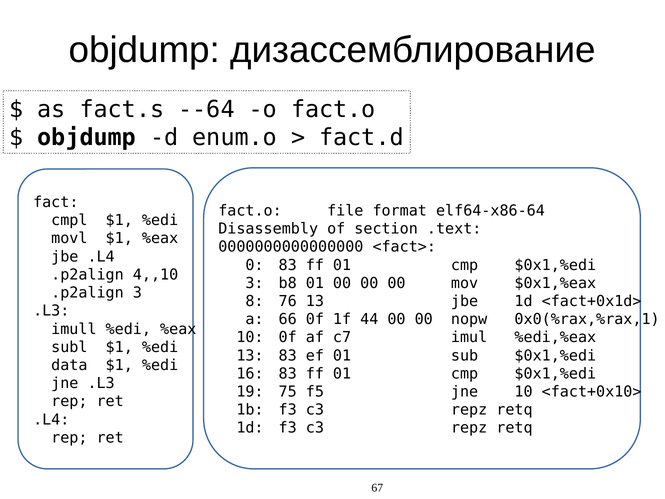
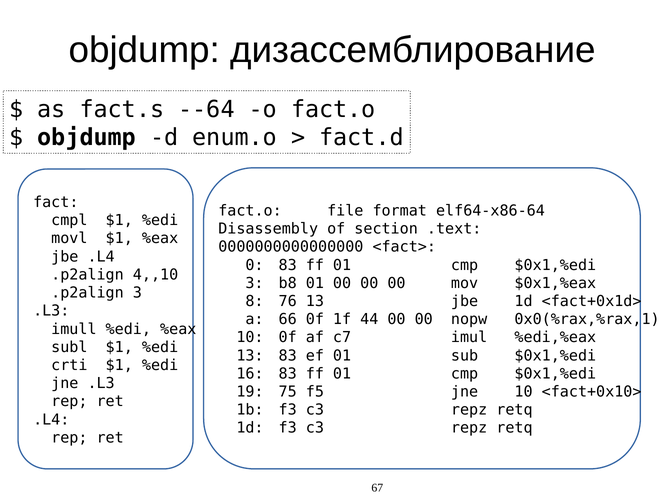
data: data -> crti
